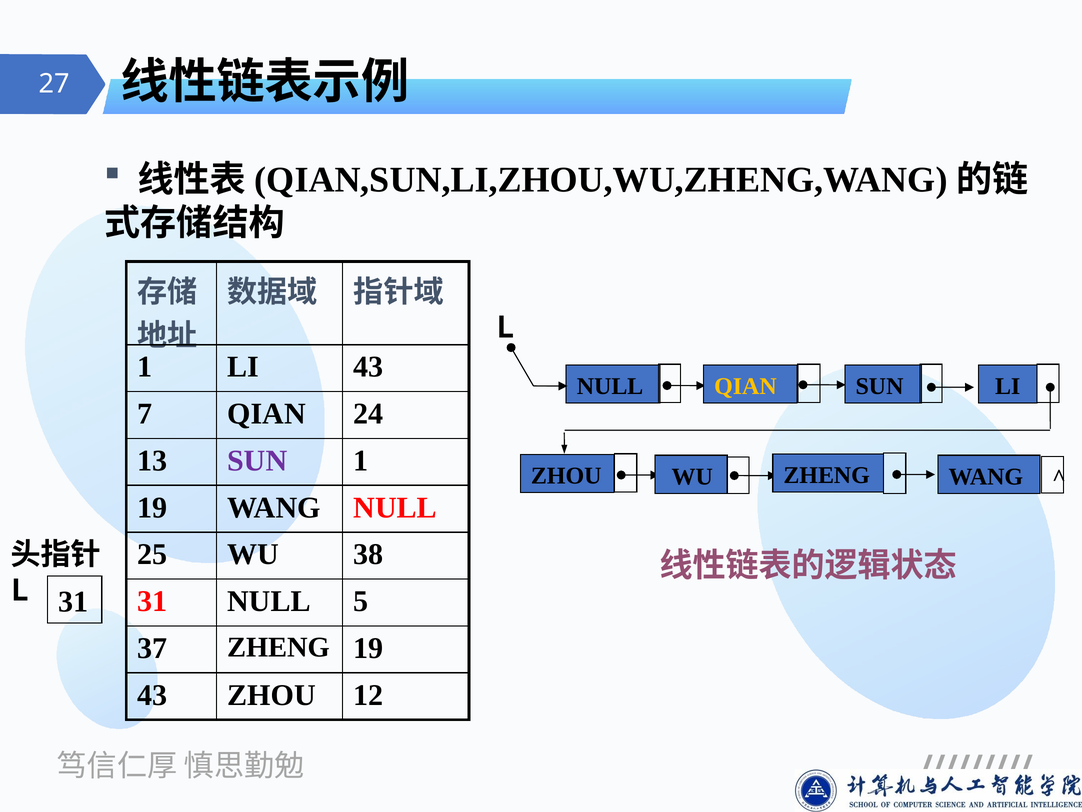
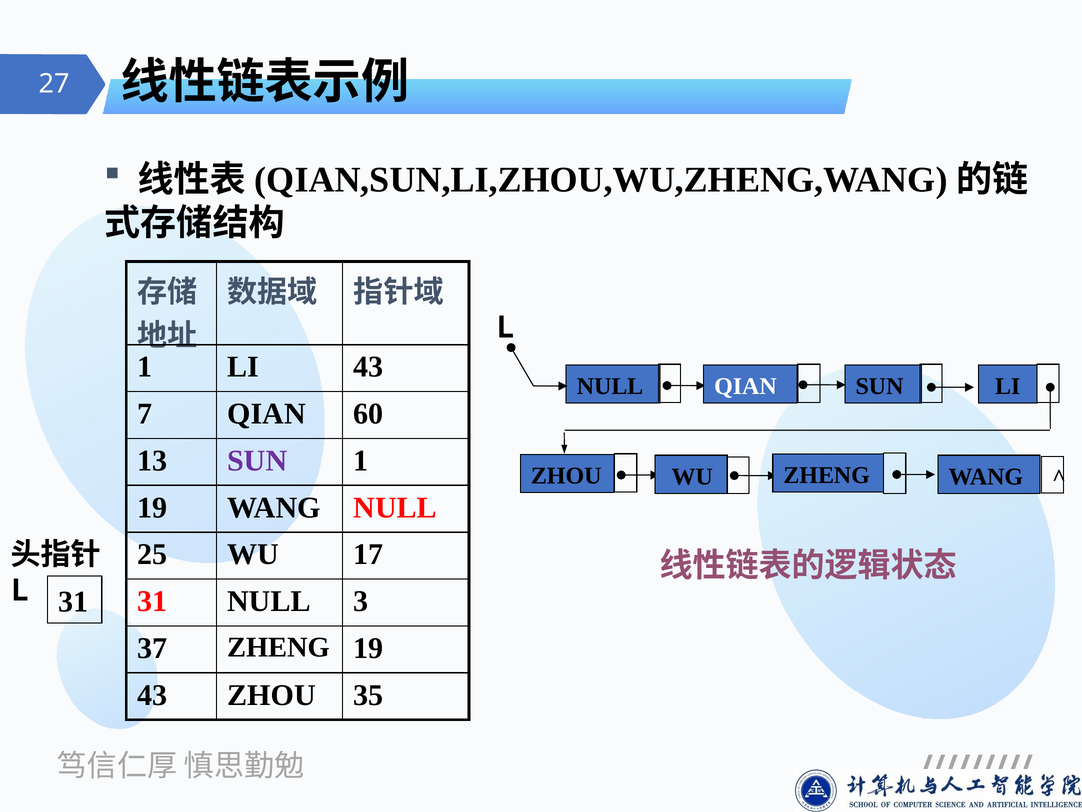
QIAN at (745, 386) colour: yellow -> white
24: 24 -> 60
38: 38 -> 17
5: 5 -> 3
12: 12 -> 35
